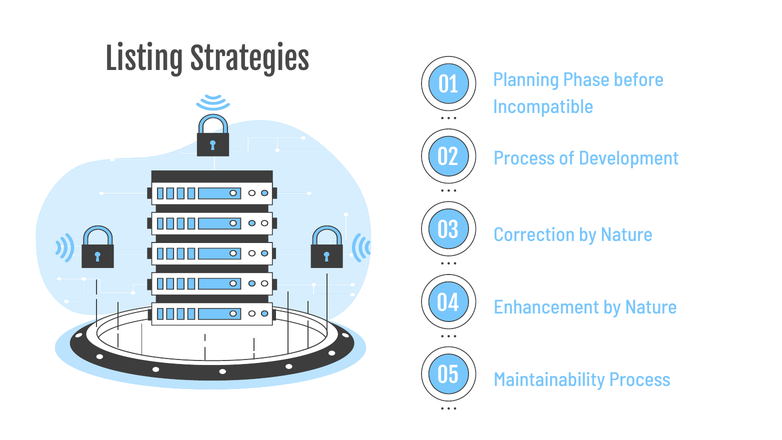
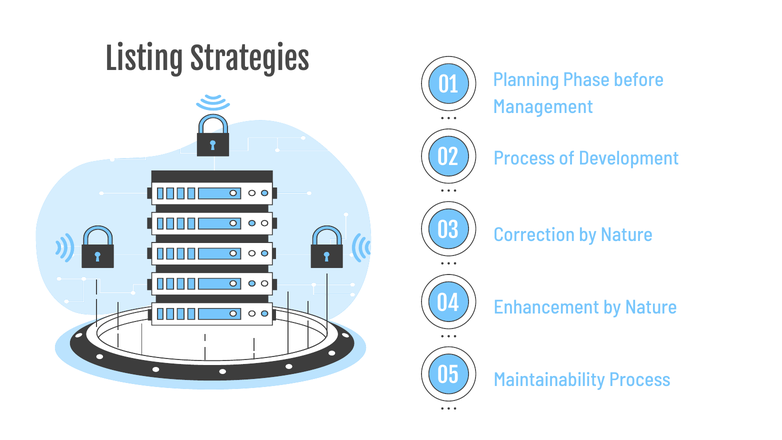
Incompatible: Incompatible -> Management
